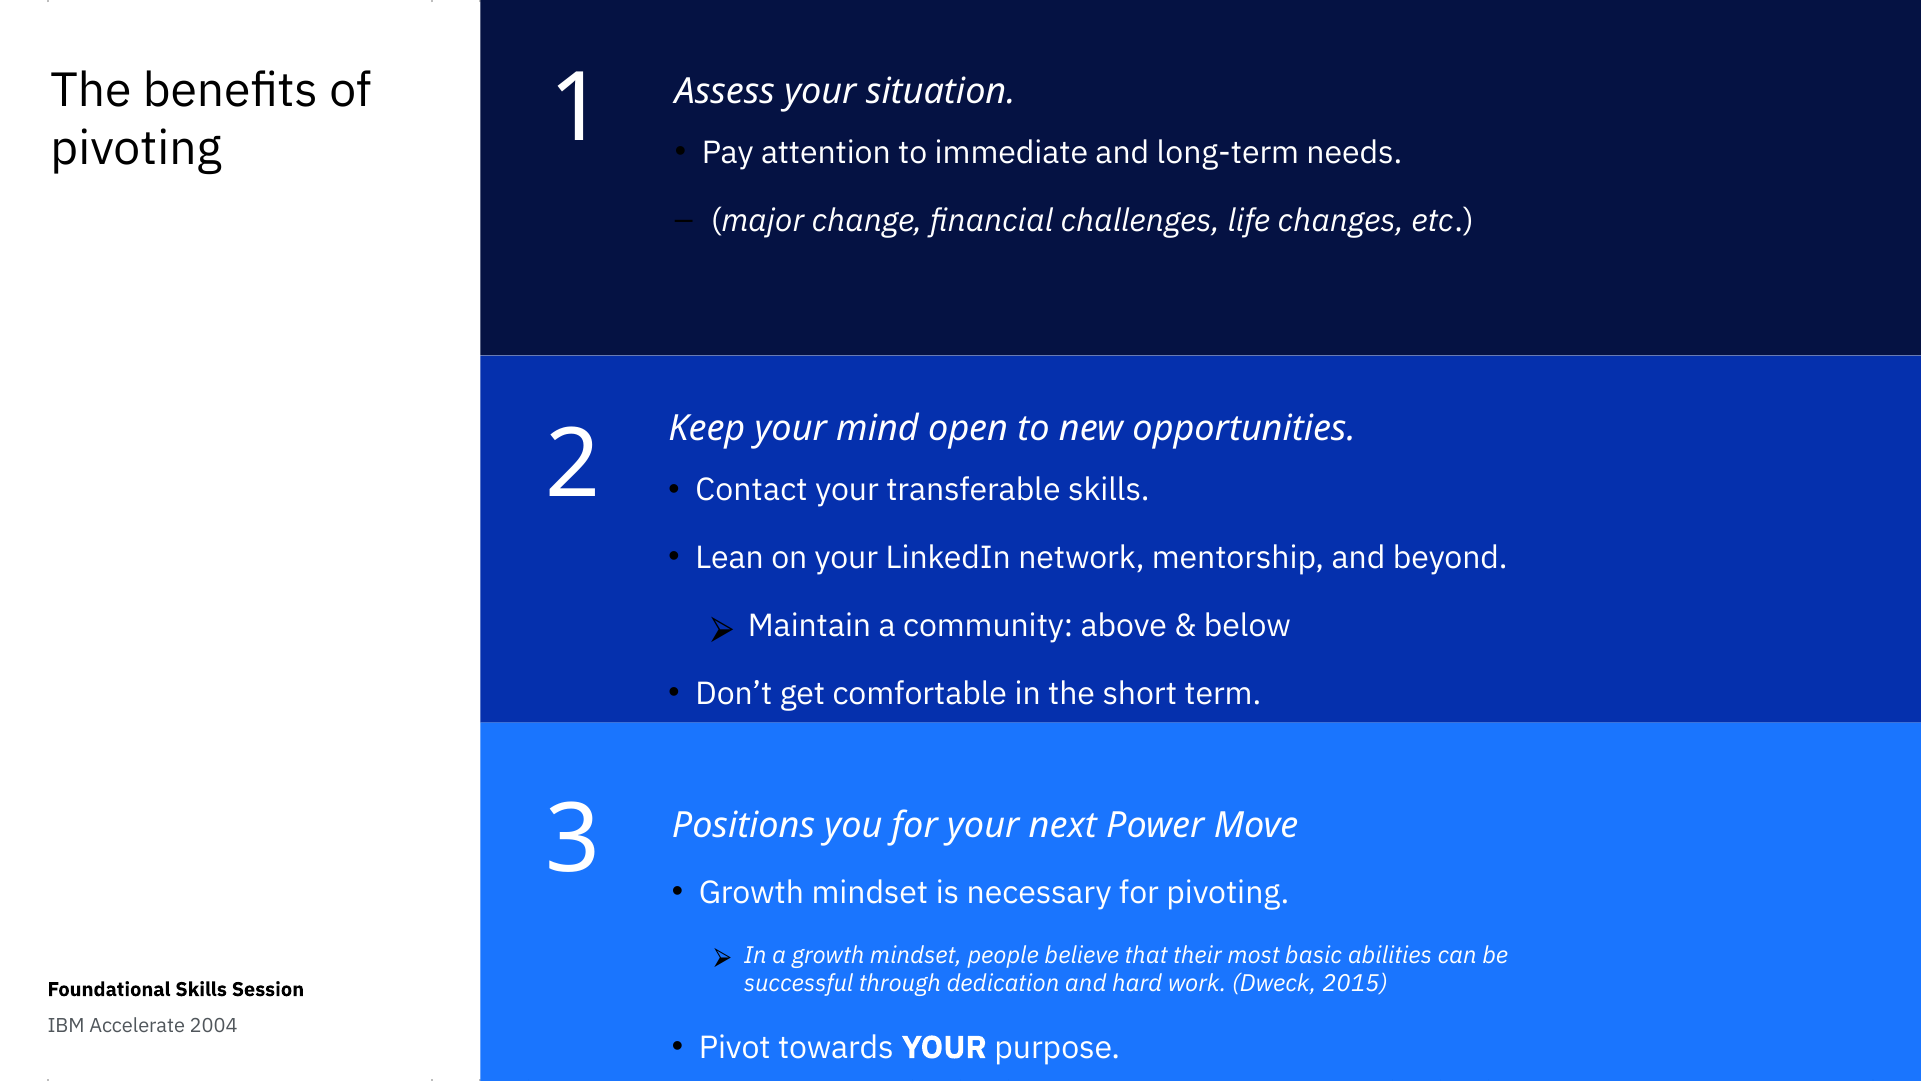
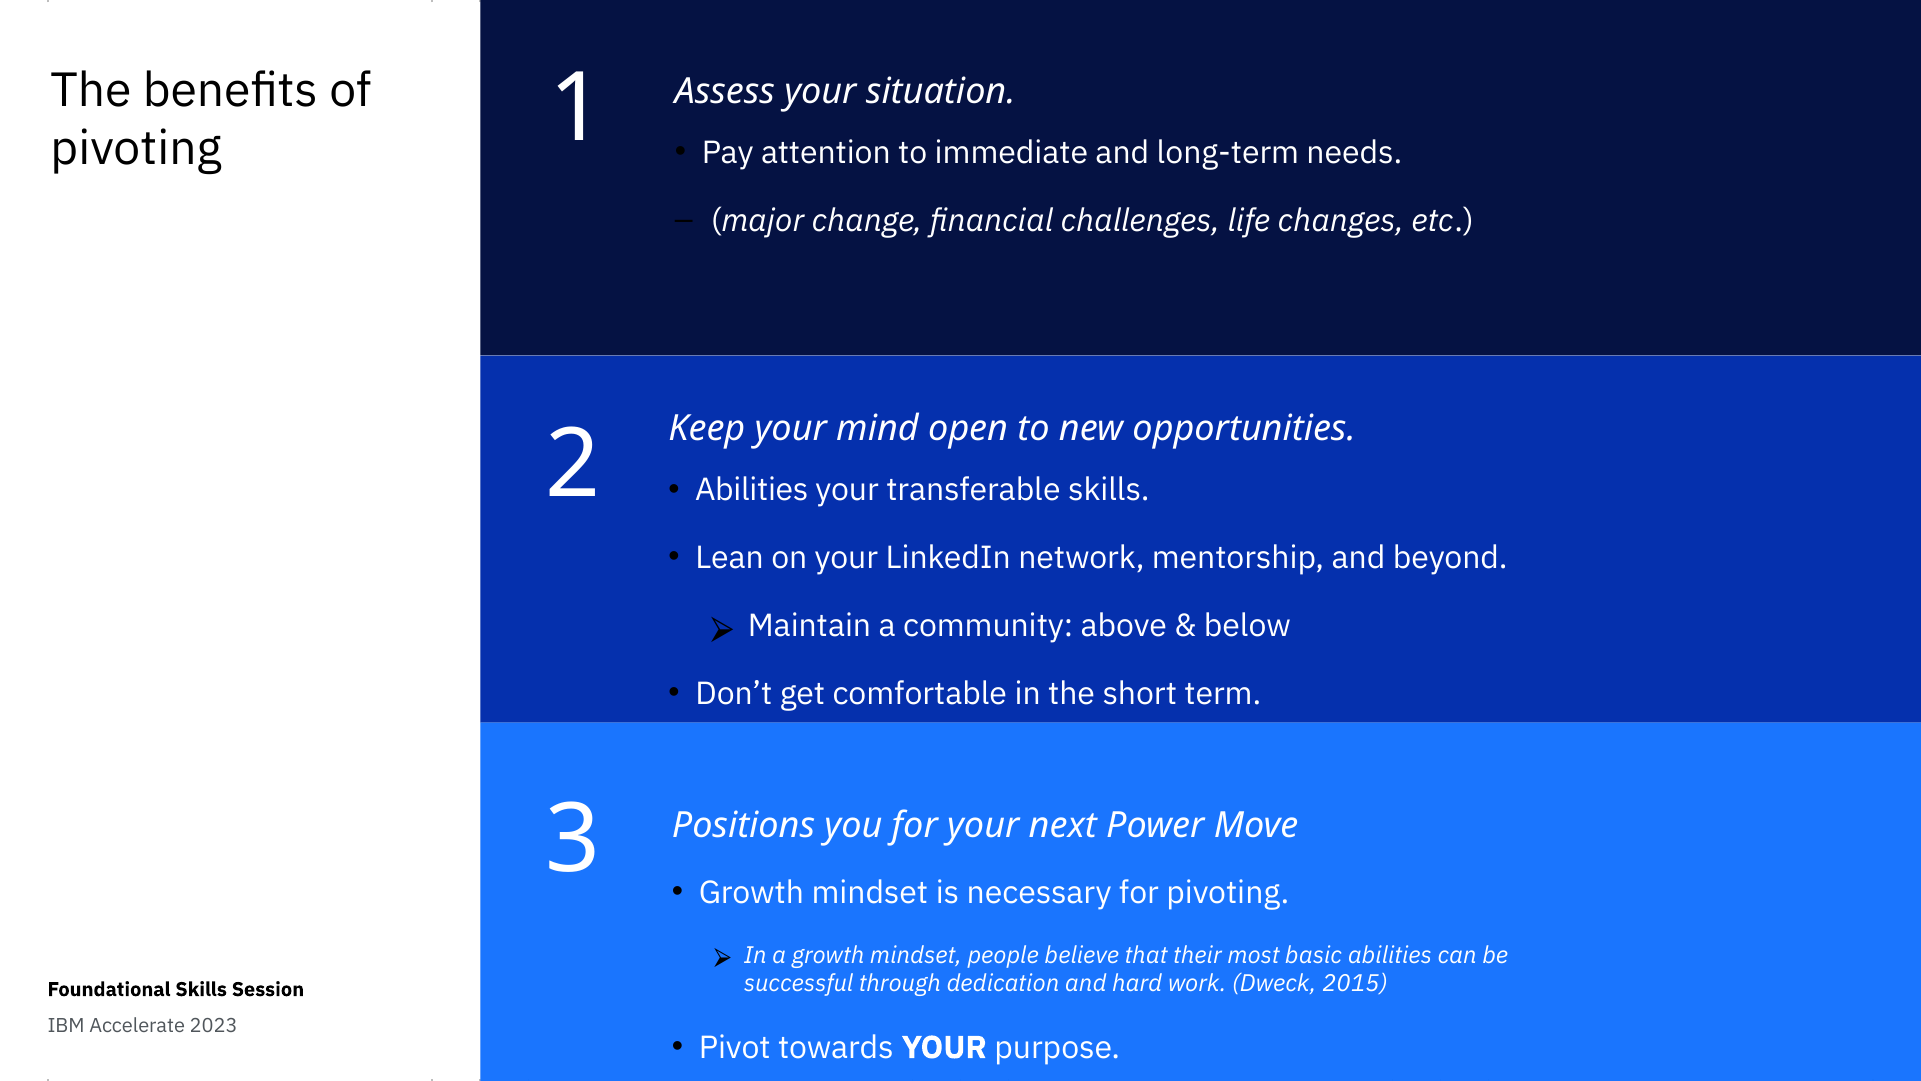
Contact at (752, 490): Contact -> Abilities
2004: 2004 -> 2023
